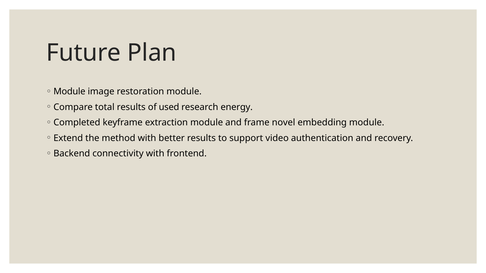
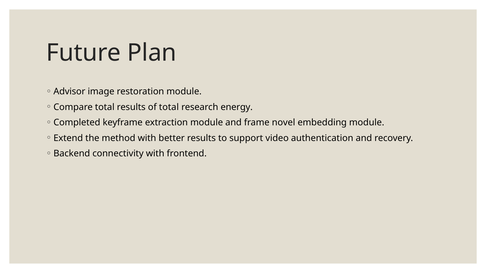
Module at (69, 92): Module -> Advisor
of used: used -> total
